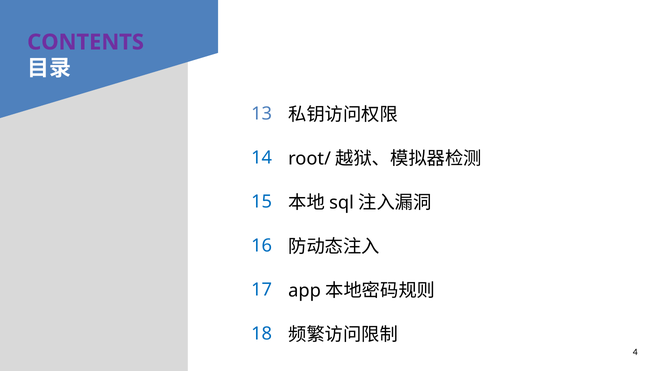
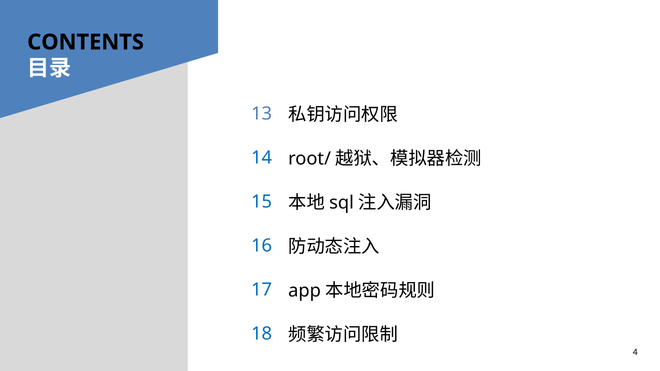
CONTENTS colour: purple -> black
